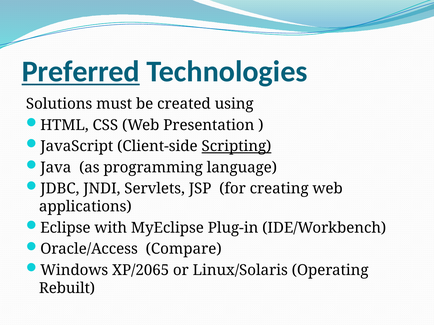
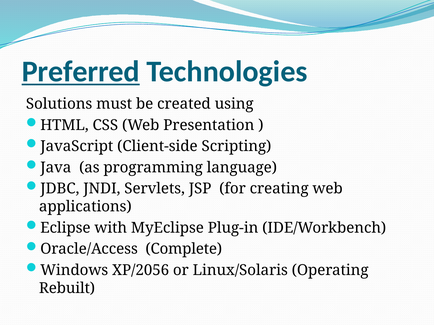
Scripting underline: present -> none
Compare: Compare -> Complete
XP/2065: XP/2065 -> XP/2056
